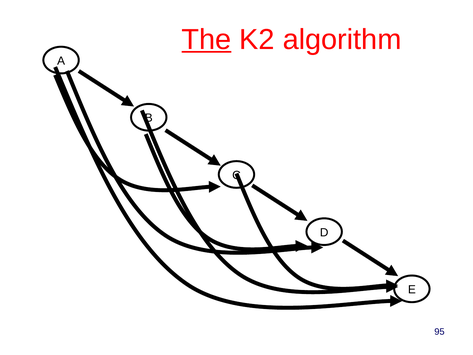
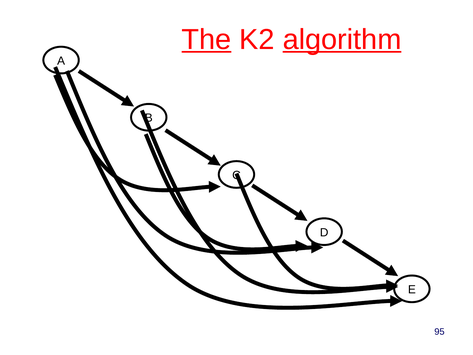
algorithm underline: none -> present
